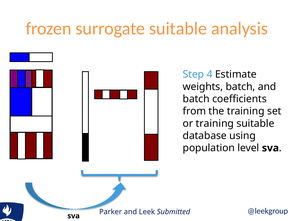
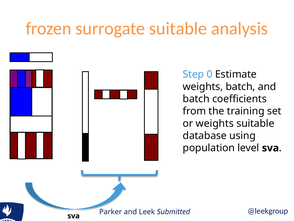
4: 4 -> 0
or training: training -> weights
